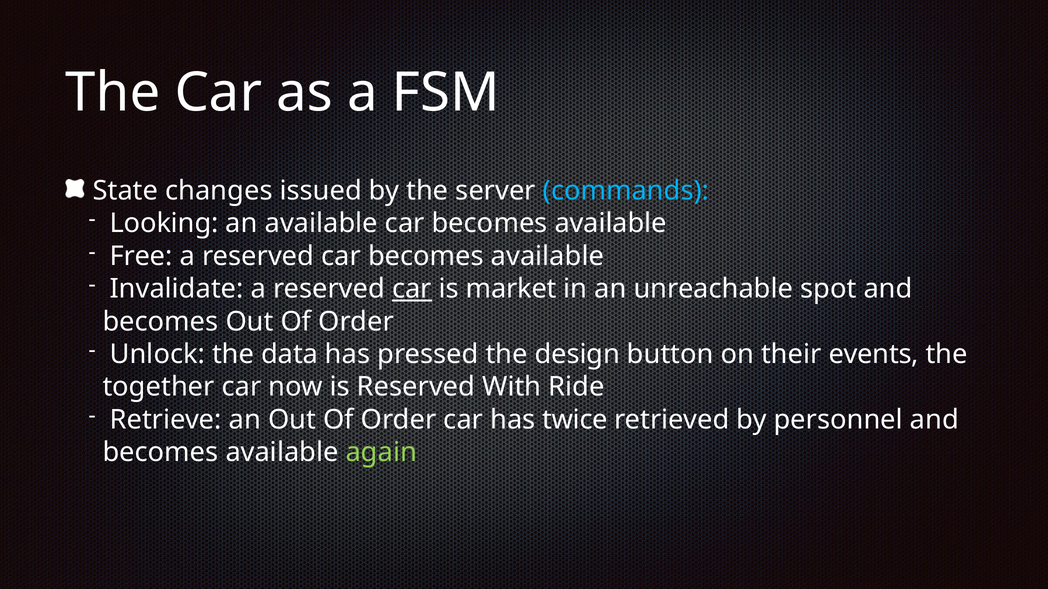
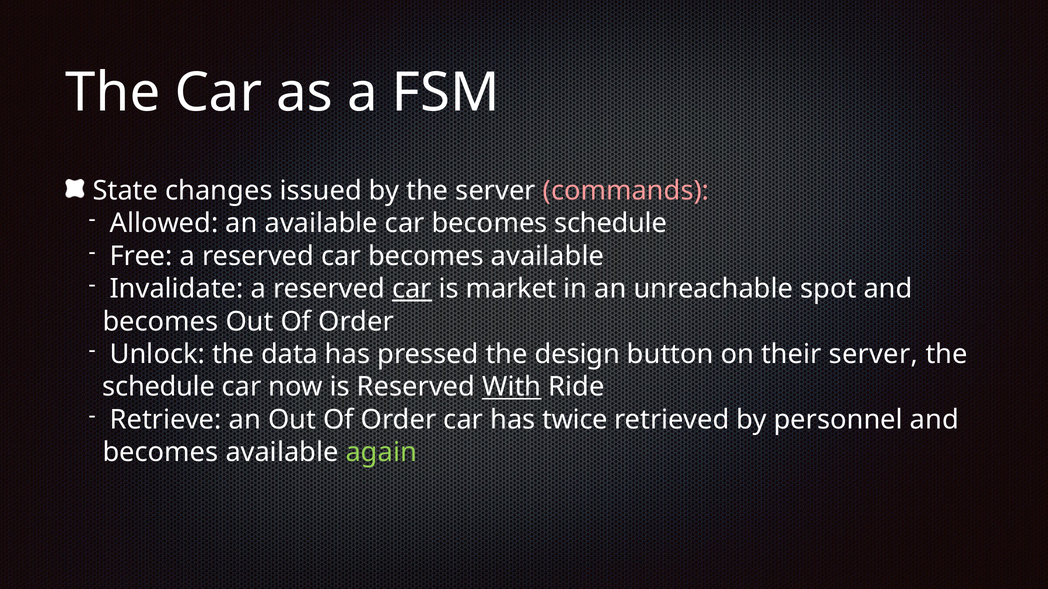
commands colour: light blue -> pink
Looking: Looking -> Allowed
available car becomes available: available -> schedule
their events: events -> server
together at (159, 387): together -> schedule
With underline: none -> present
